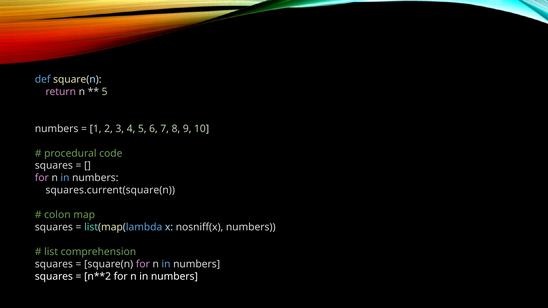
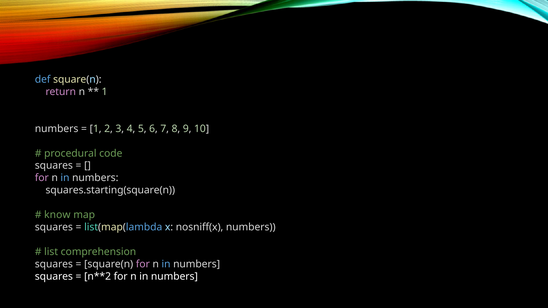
5 at (105, 92): 5 -> 1
squares.current(square(n: squares.current(square(n -> squares.starting(square(n
colon: colon -> know
